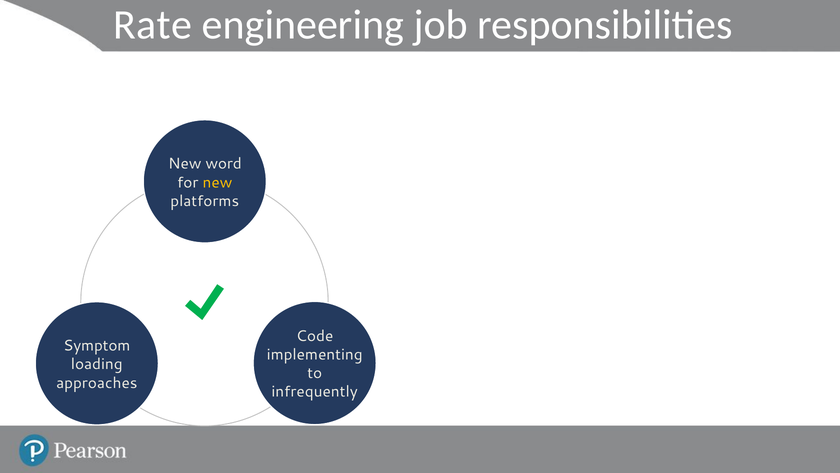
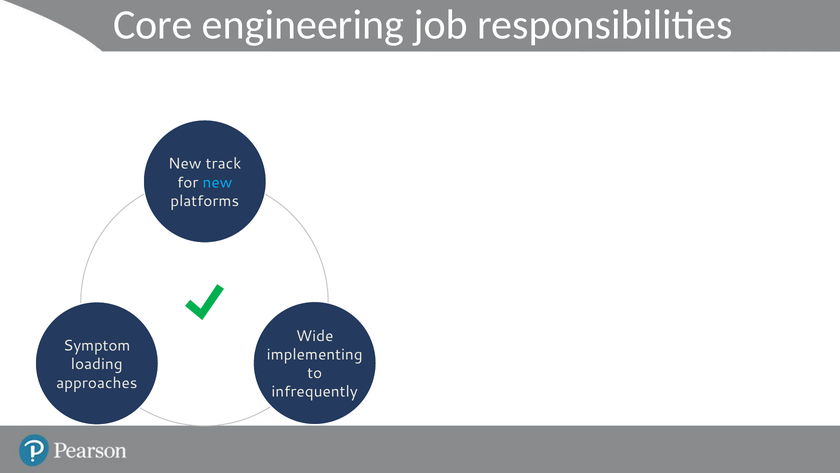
Rate: Rate -> Core
word: word -> track
new at (218, 182) colour: yellow -> light blue
Code: Code -> Wide
